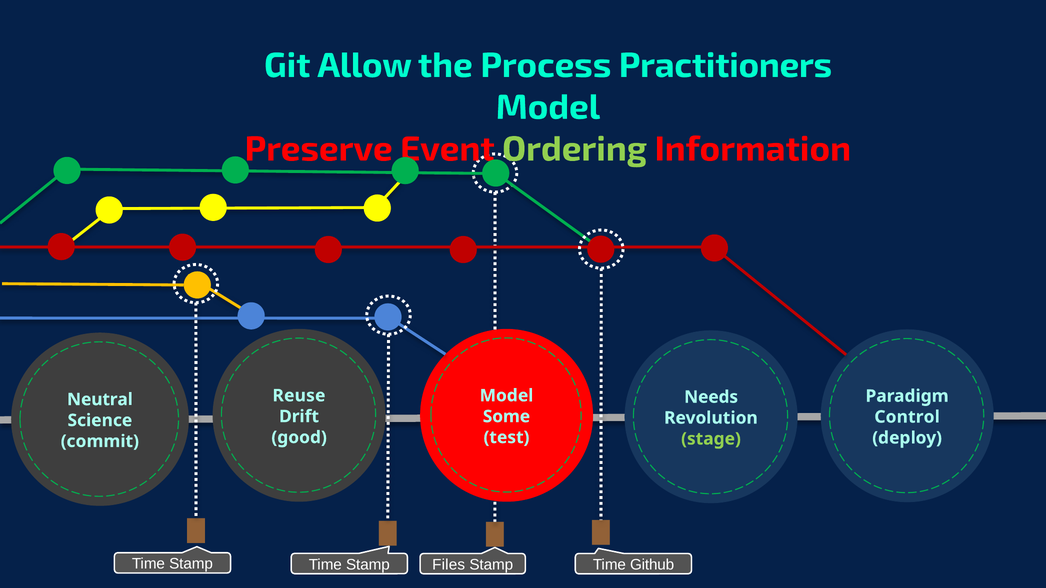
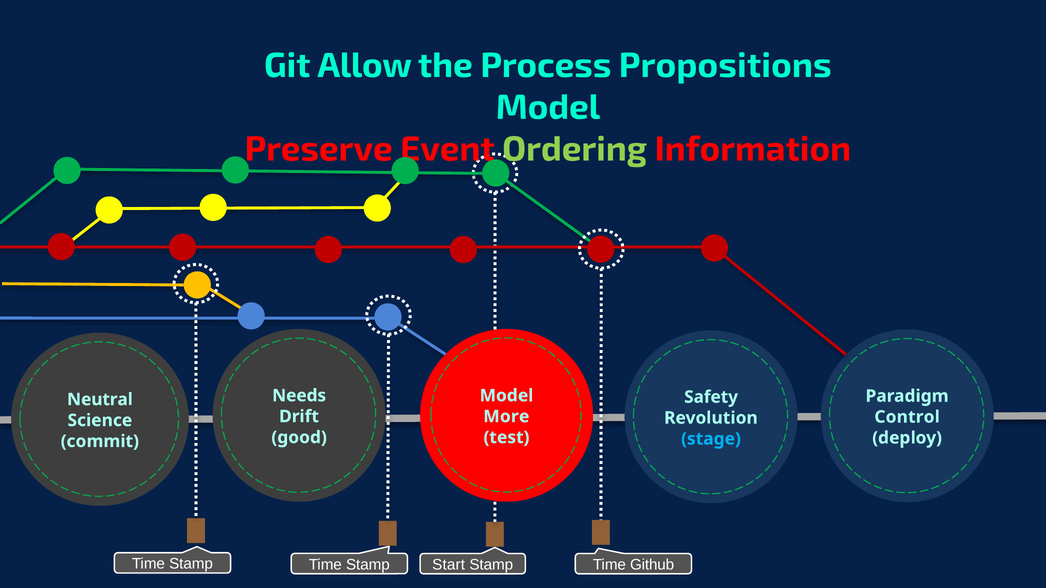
Practitioners: Practitioners -> Propositions
Reuse: Reuse -> Needs
Needs: Needs -> Safety
Some: Some -> More
stage colour: light green -> light blue
Files: Files -> Start
